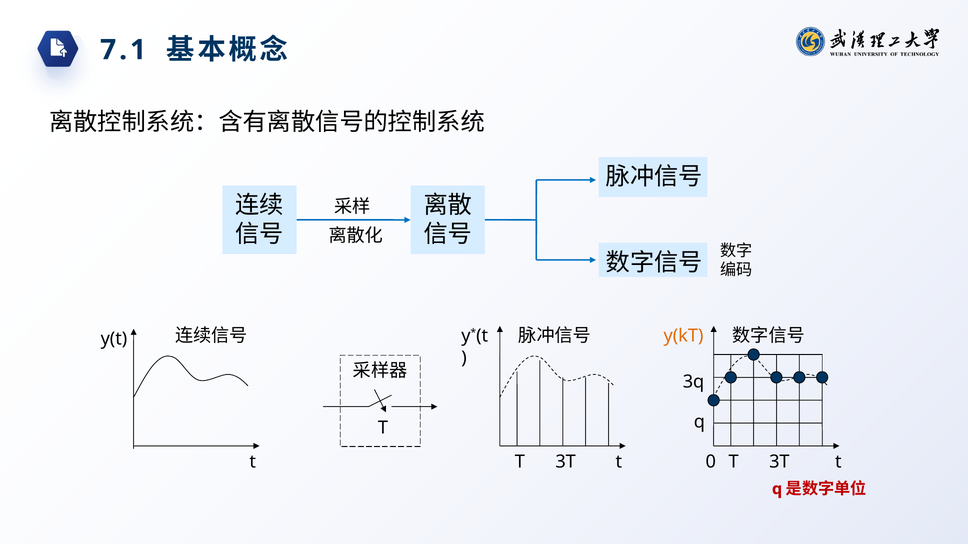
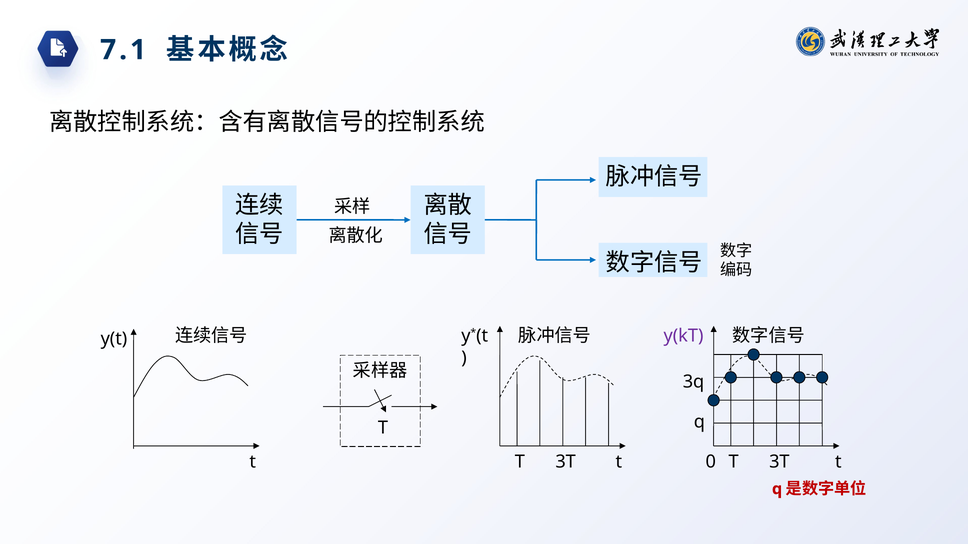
y(kT colour: orange -> purple
